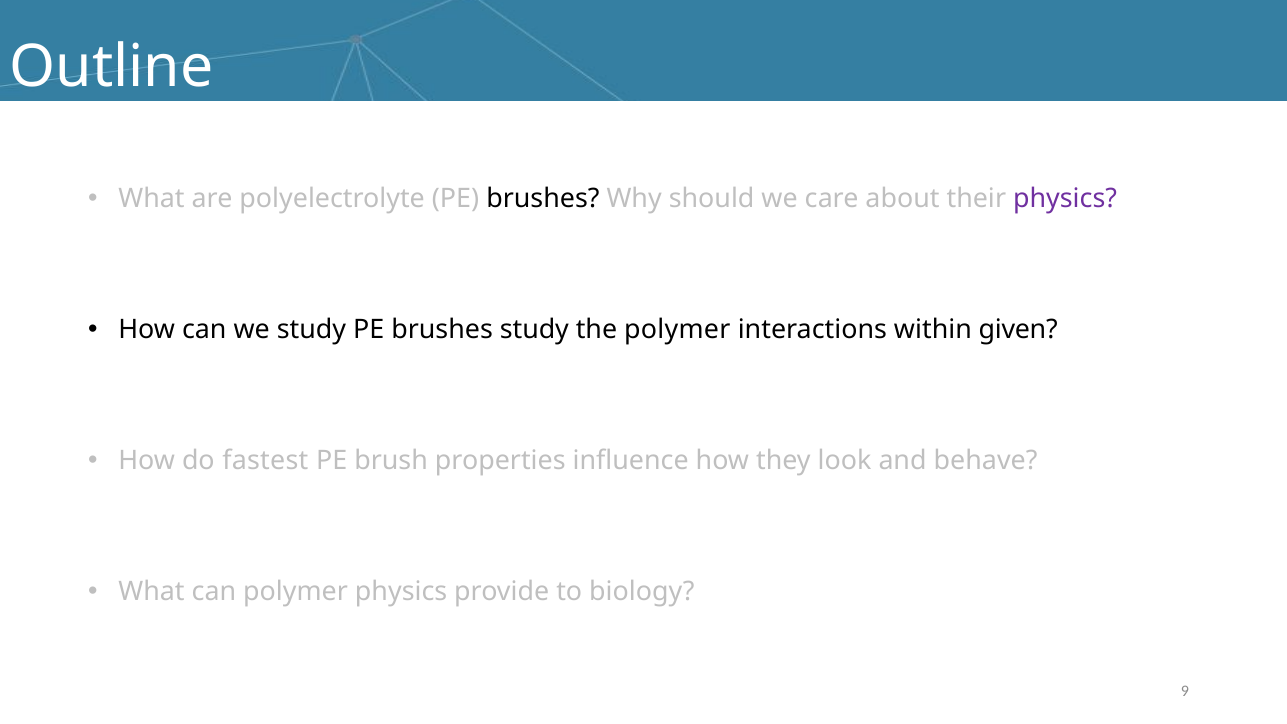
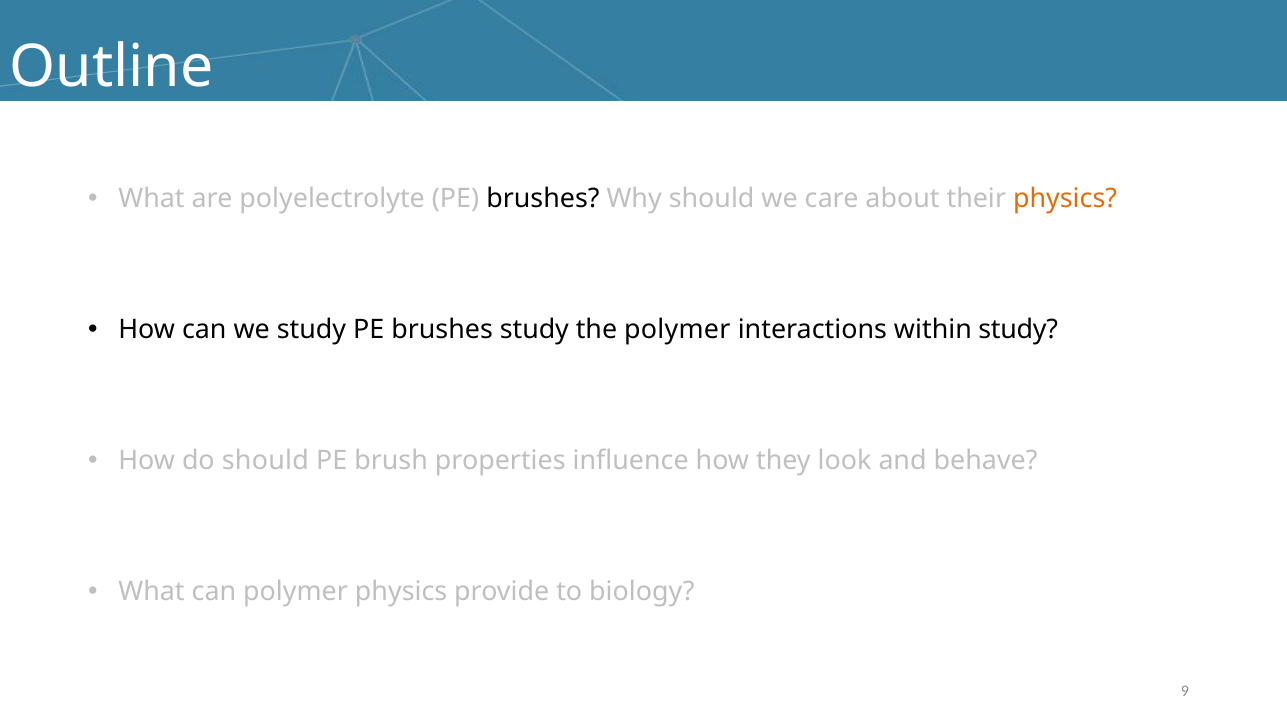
physics at (1065, 199) colour: purple -> orange
within given: given -> study
do fastest: fastest -> should
